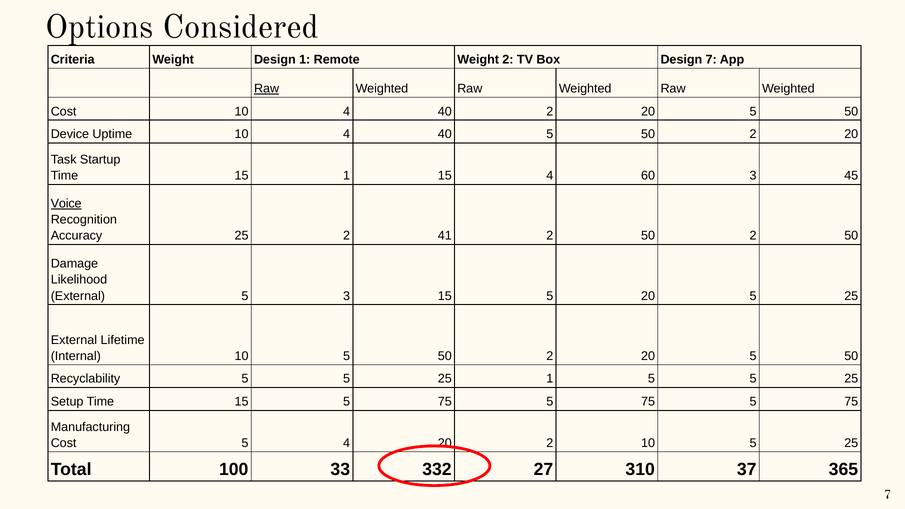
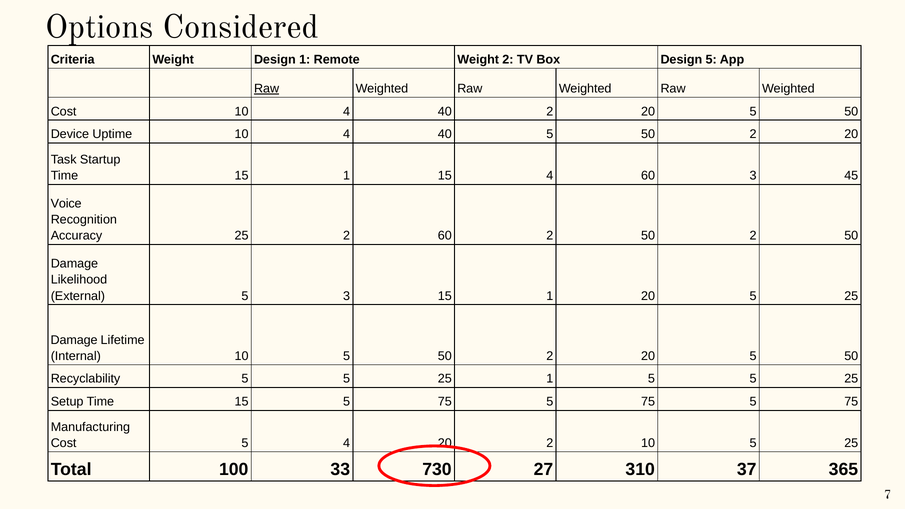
Design 7: 7 -> 5
Voice underline: present -> none
2 41: 41 -> 60
3 15 5: 5 -> 1
External at (74, 340): External -> Damage
332: 332 -> 730
